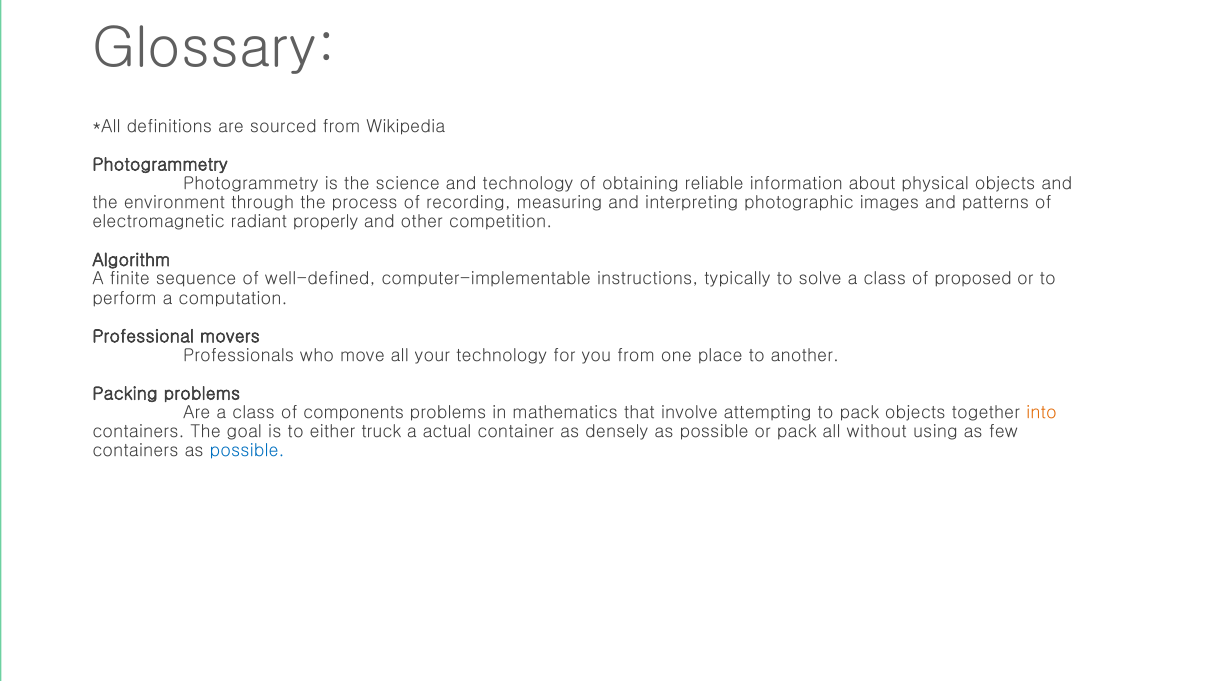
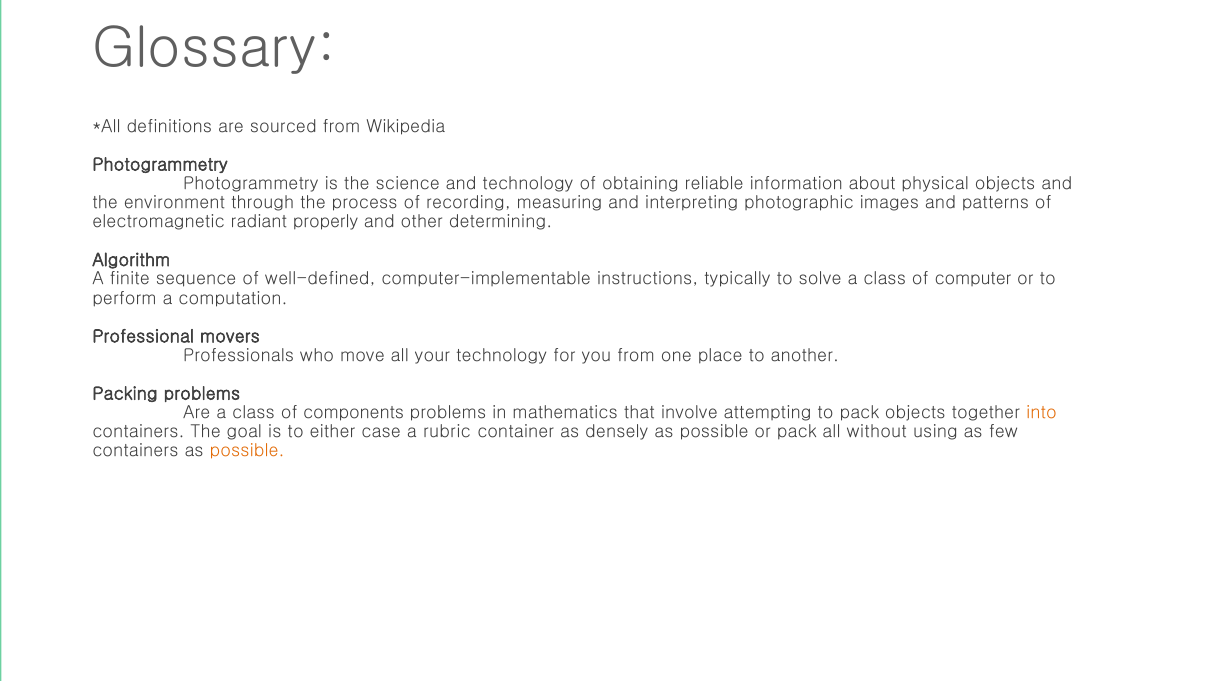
competition: competition -> determining
proposed: proposed -> computer
truck: truck -> case
actual: actual -> rubric
possible at (247, 451) colour: blue -> orange
